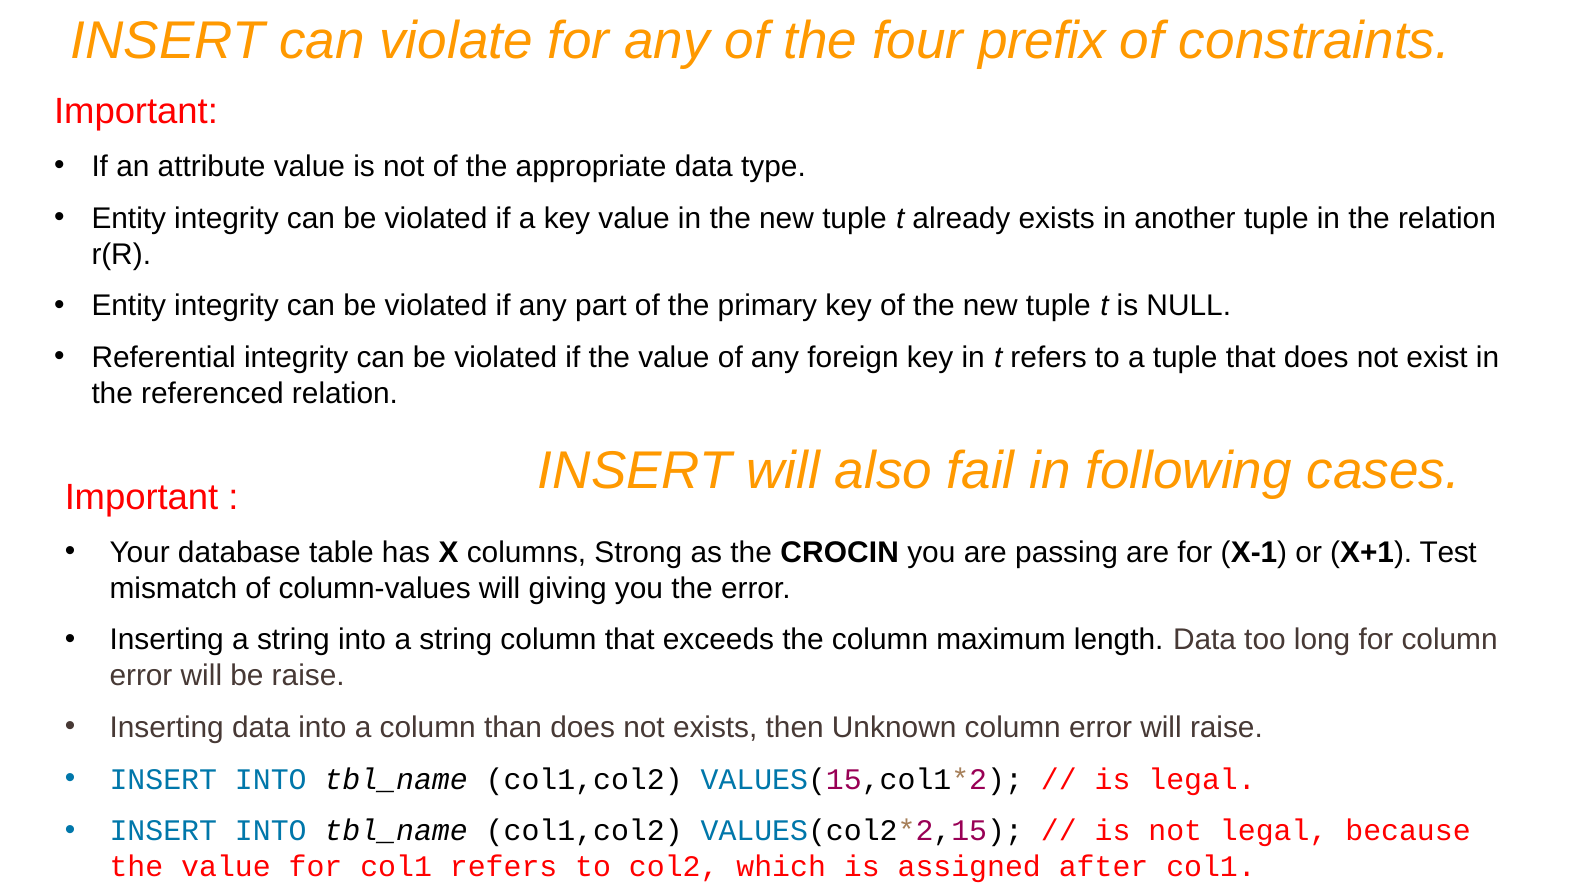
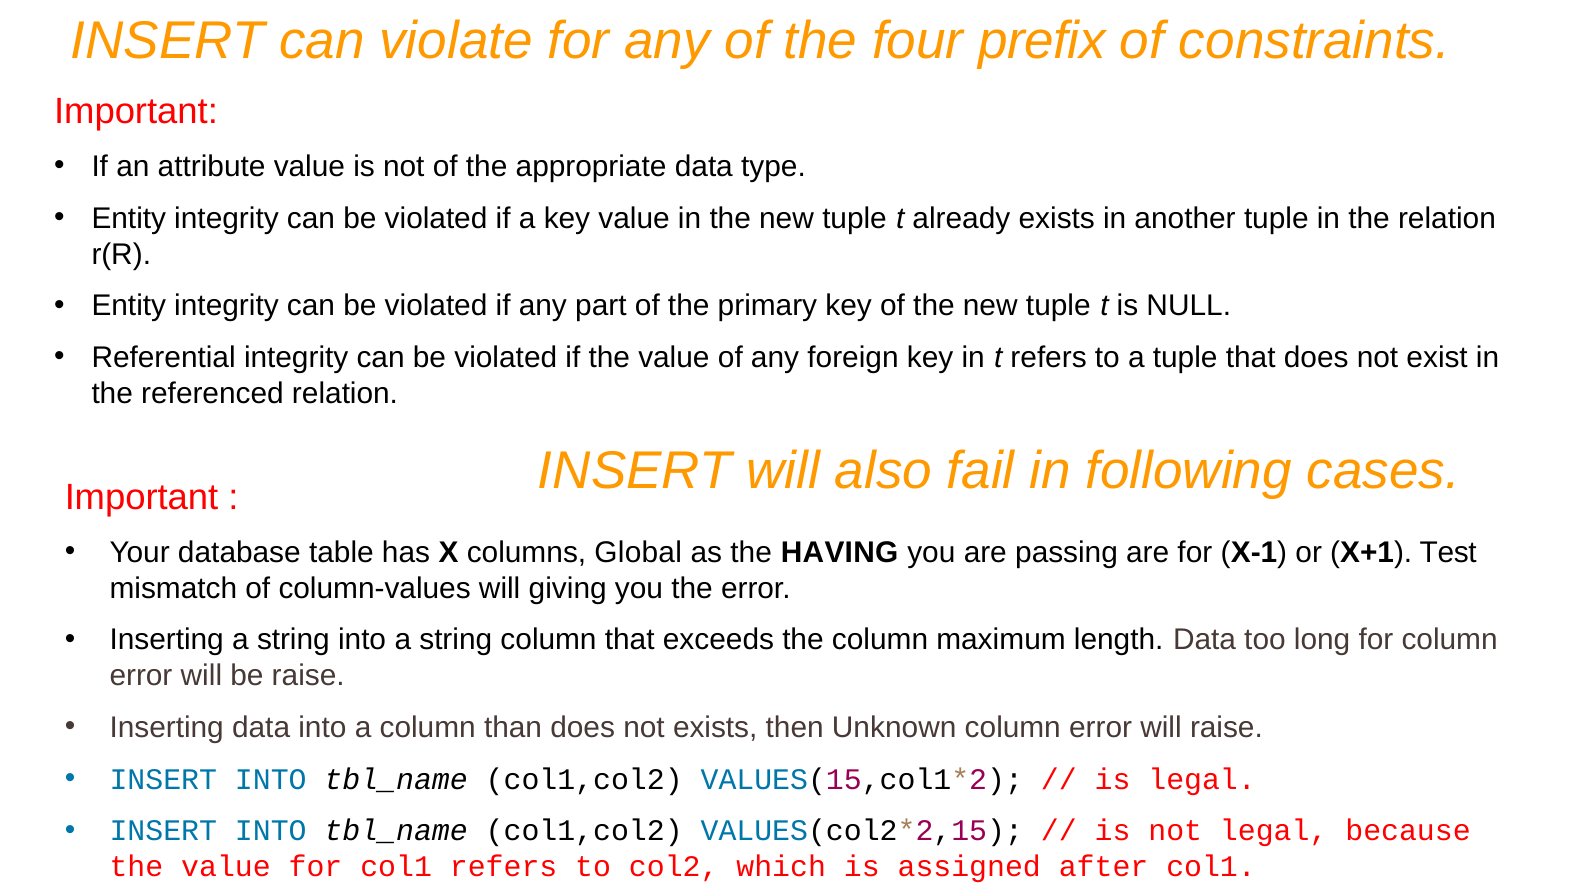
Strong: Strong -> Global
CROCIN: CROCIN -> HAVING
